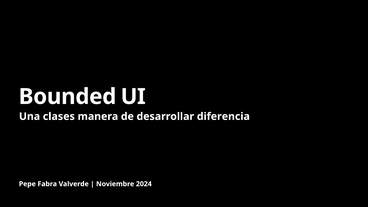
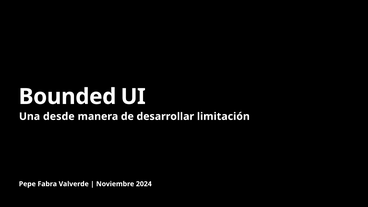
clases: clases -> desde
diferencia: diferencia -> limitación
